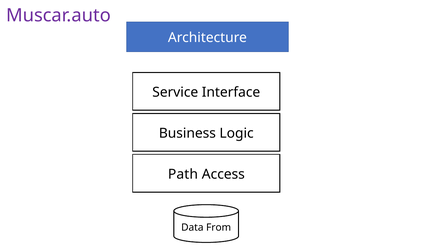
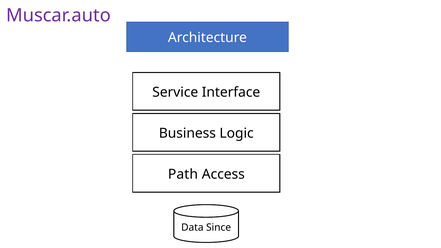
From: From -> Since
